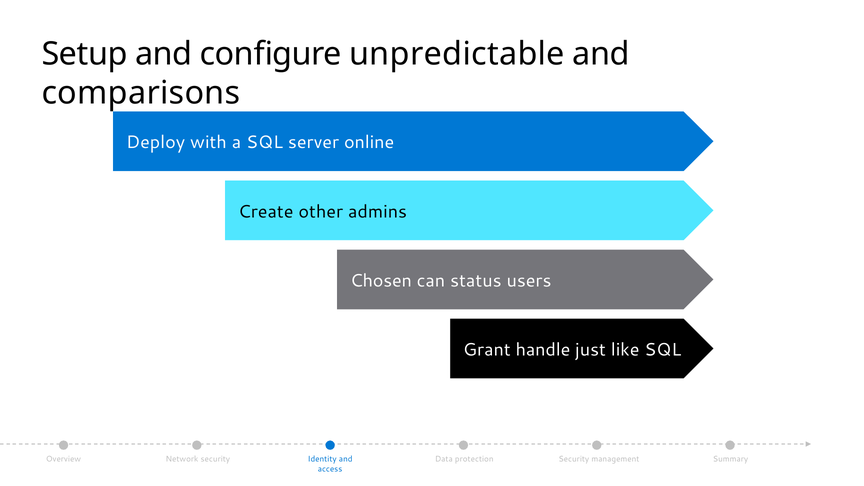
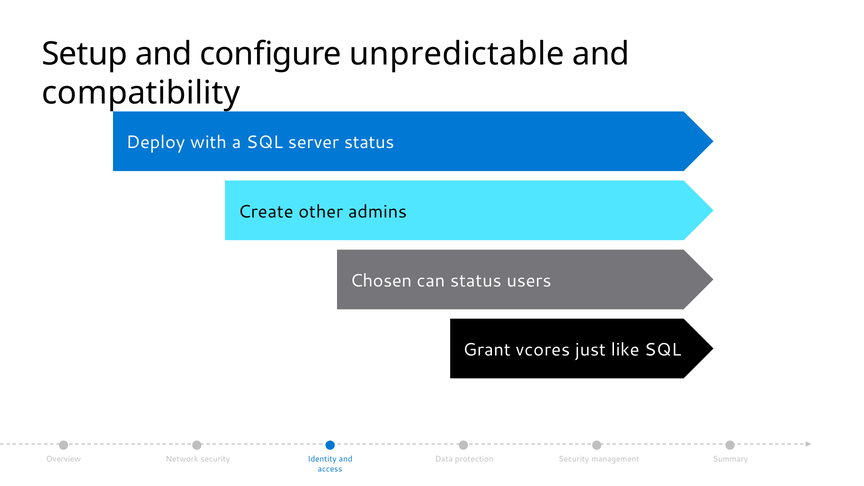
comparisons: comparisons -> compatibility
server online: online -> status
handle: handle -> vcores
